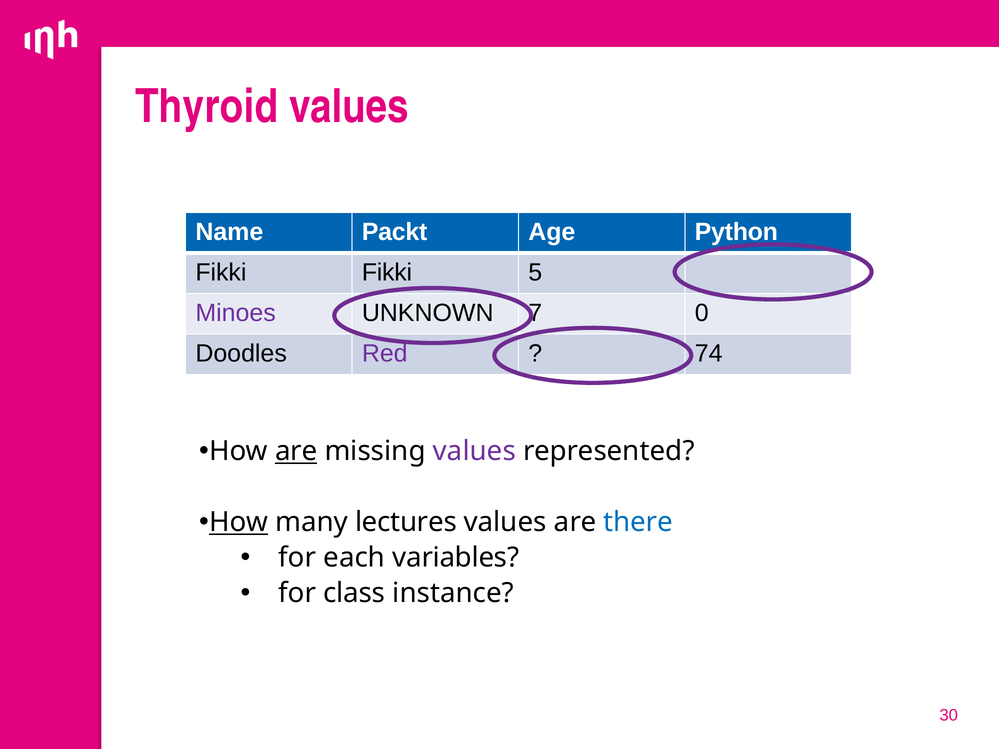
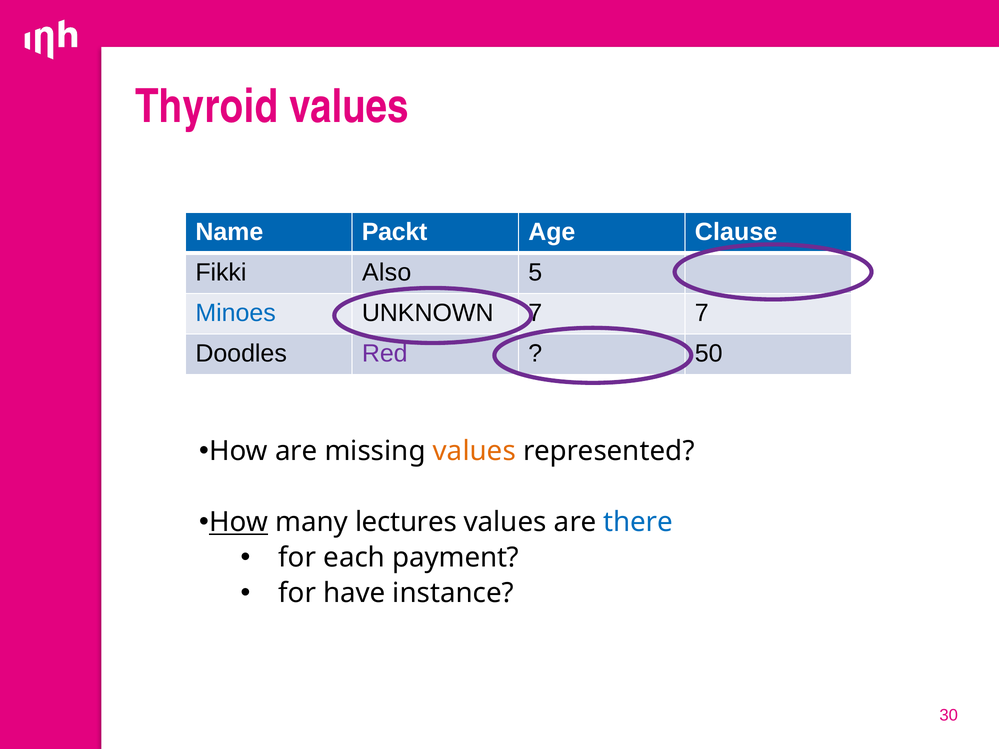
Python: Python -> Clause
Fikki Fikki: Fikki -> Also
Minoes colour: purple -> blue
0 at (702, 313): 0 -> 7
74: 74 -> 50
are at (296, 451) underline: present -> none
values at (474, 451) colour: purple -> orange
variables: variables -> payment
class: class -> have
